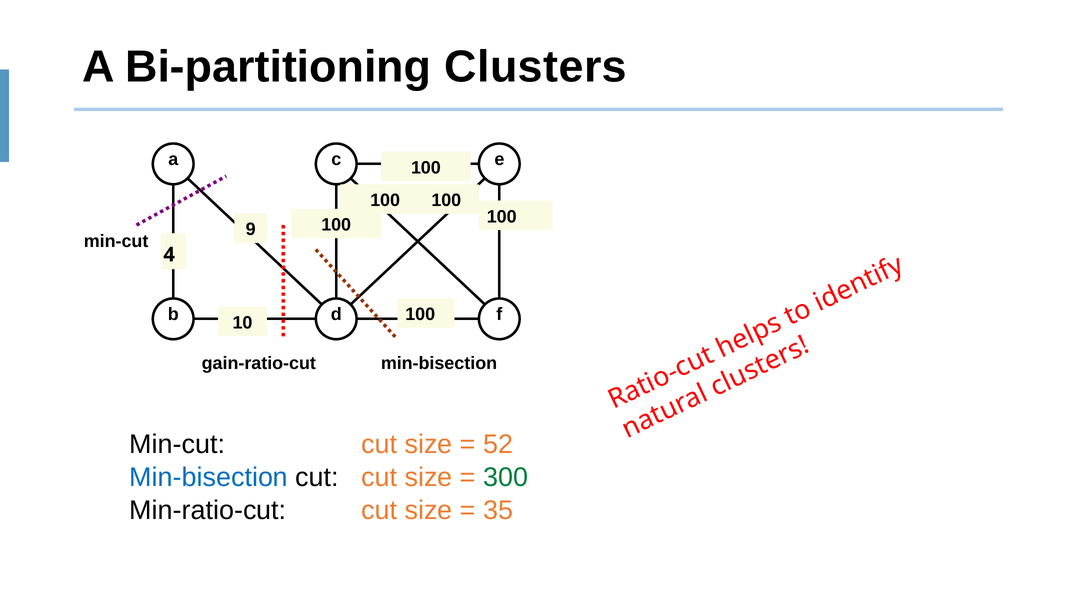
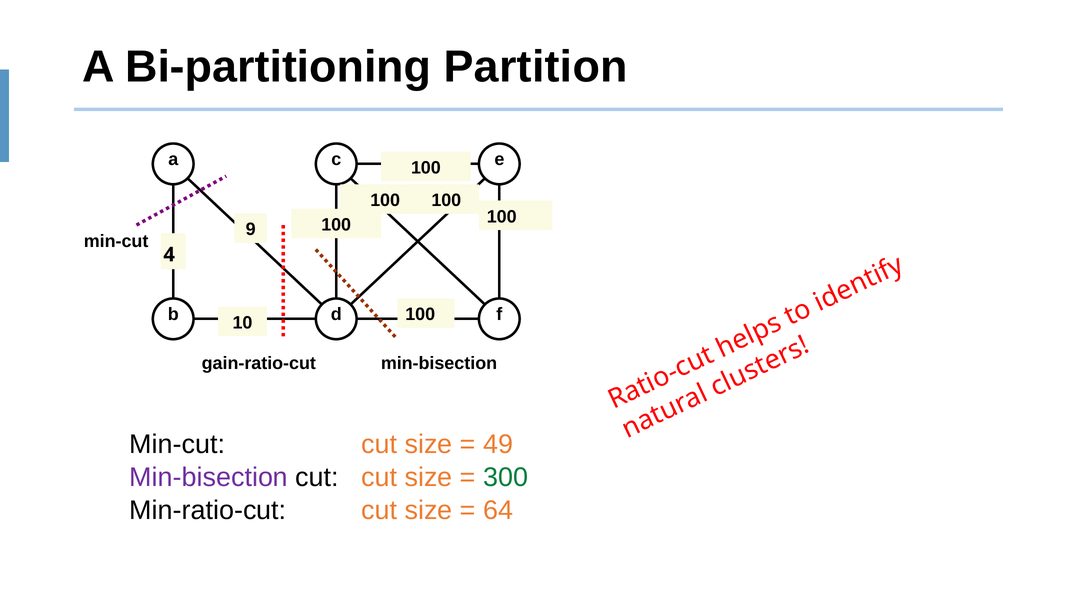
Clusters: Clusters -> Partition
52: 52 -> 49
Min-bisection at (209, 477) colour: blue -> purple
35: 35 -> 64
